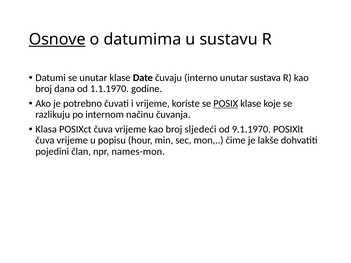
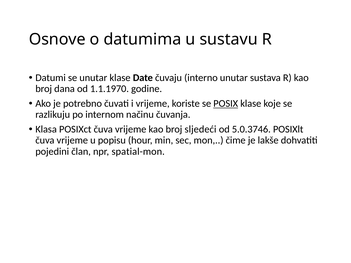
Osnove underline: present -> none
9.1.1970: 9.1.1970 -> 5.0.3746
names-mon: names-mon -> spatial-mon
